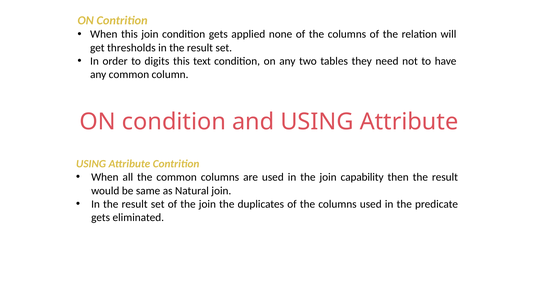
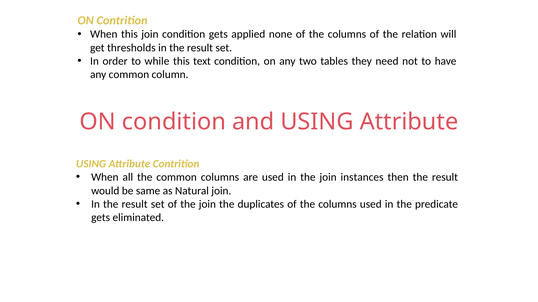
digits: digits -> while
capability: capability -> instances
